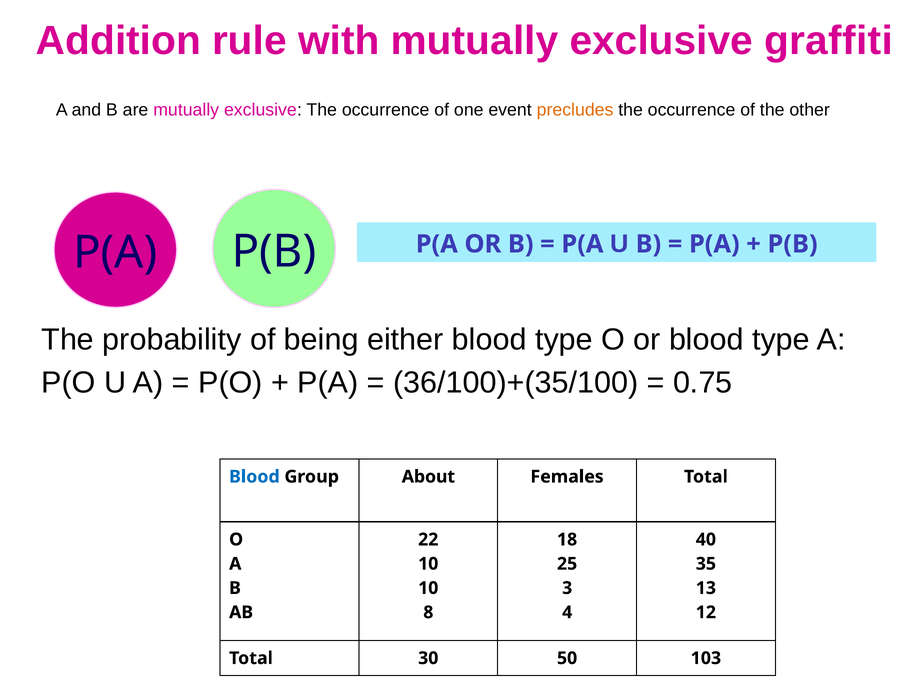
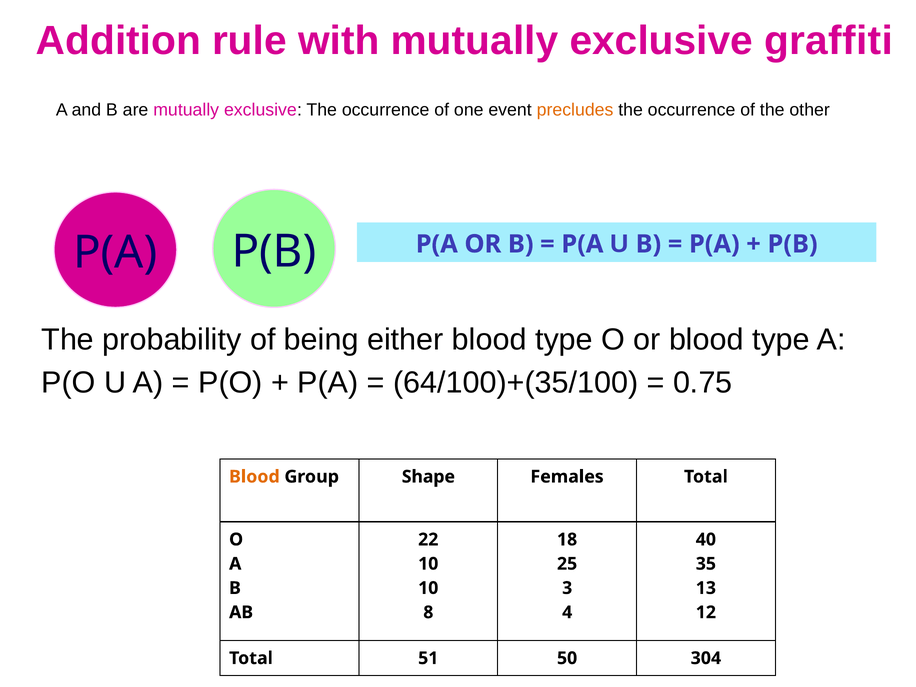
36/100)+(35/100: 36/100)+(35/100 -> 64/100)+(35/100
Blood at (254, 477) colour: blue -> orange
About: About -> Shape
30: 30 -> 51
103: 103 -> 304
